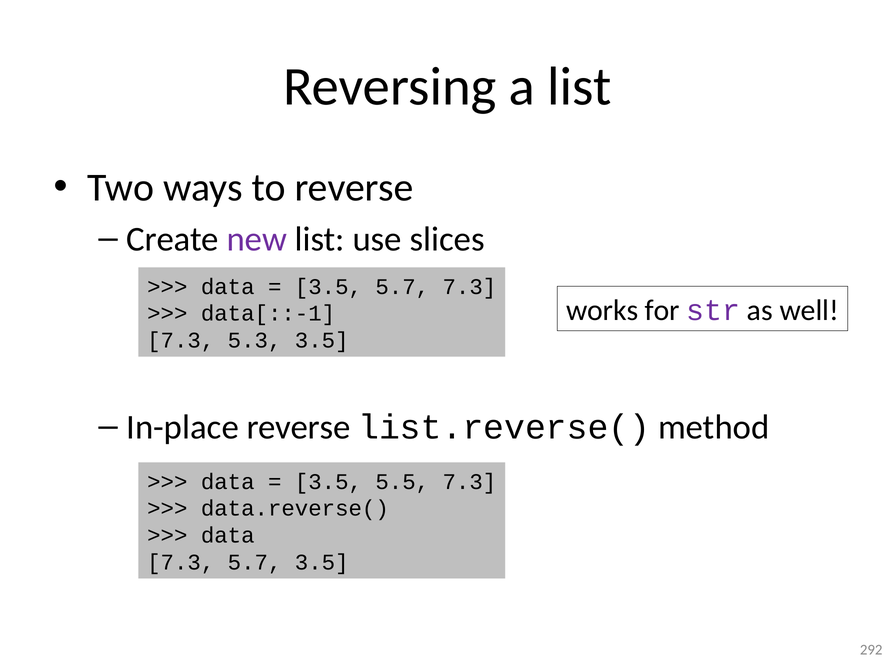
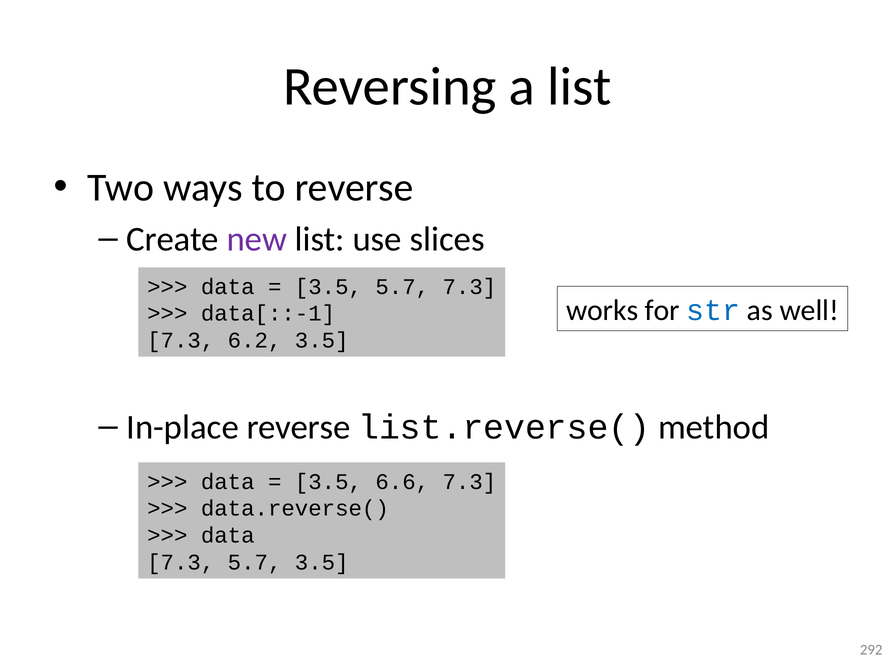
str colour: purple -> blue
5.3: 5.3 -> 6.2
5.5: 5.5 -> 6.6
